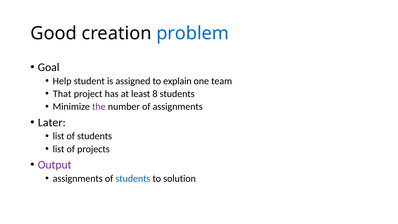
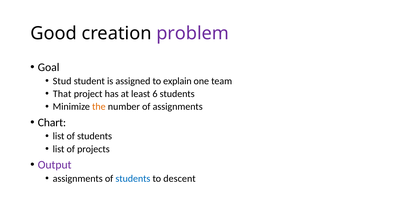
problem colour: blue -> purple
Help: Help -> Stud
8: 8 -> 6
the colour: purple -> orange
Later: Later -> Chart
solution: solution -> descent
